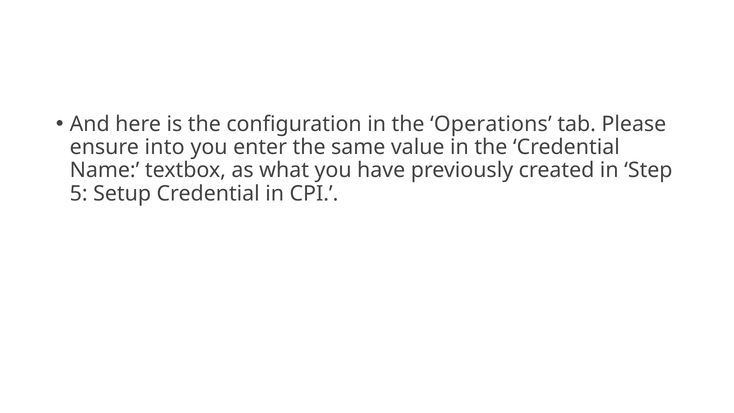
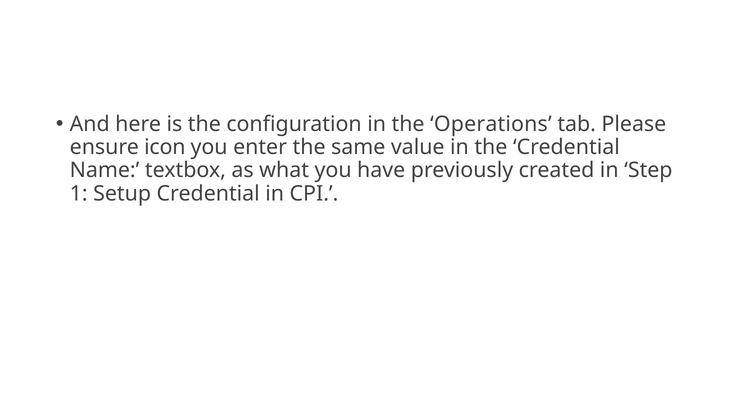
into: into -> icon
5: 5 -> 1
